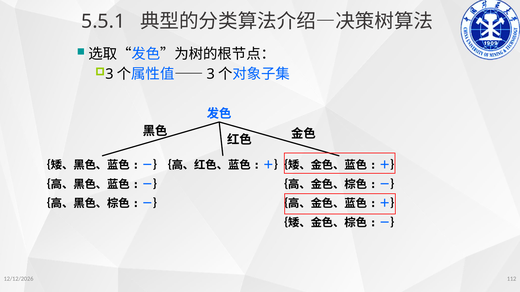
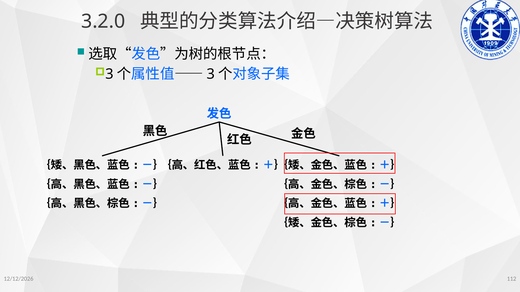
5.5.1: 5.5.1 -> 3.2.0
